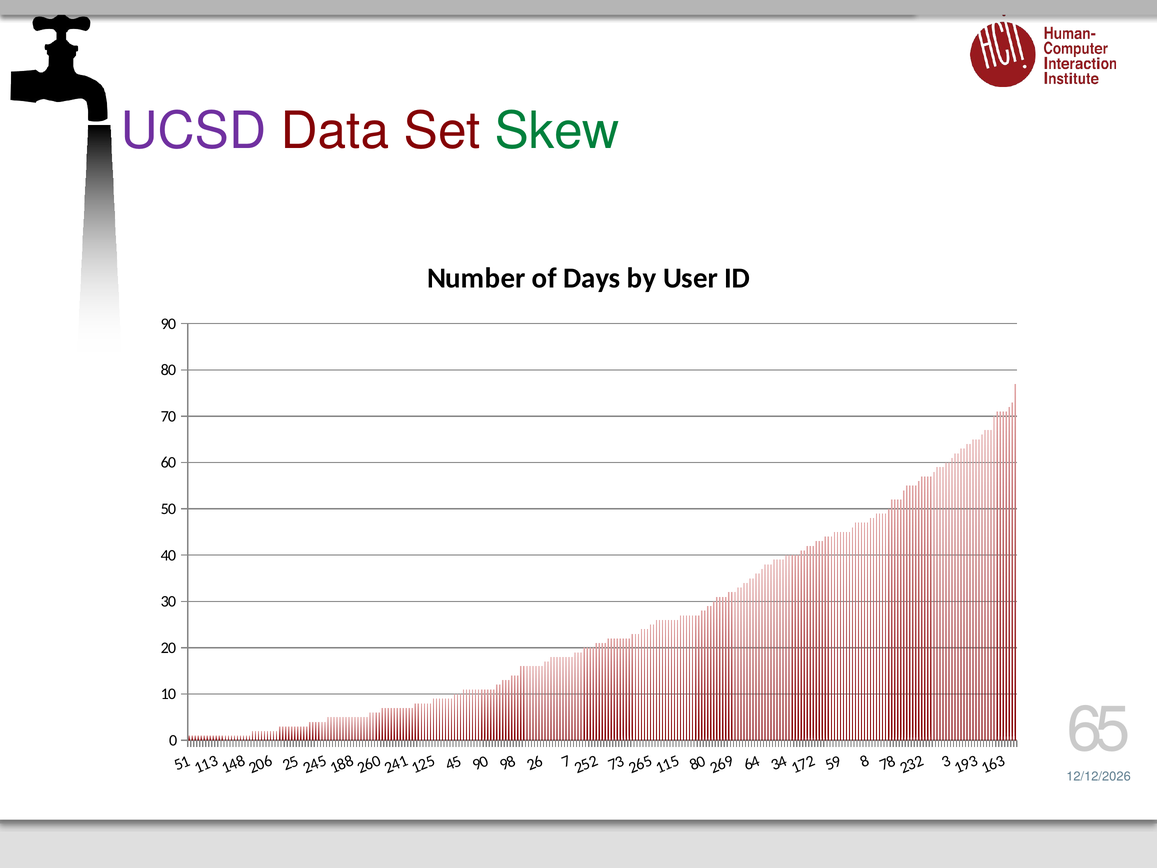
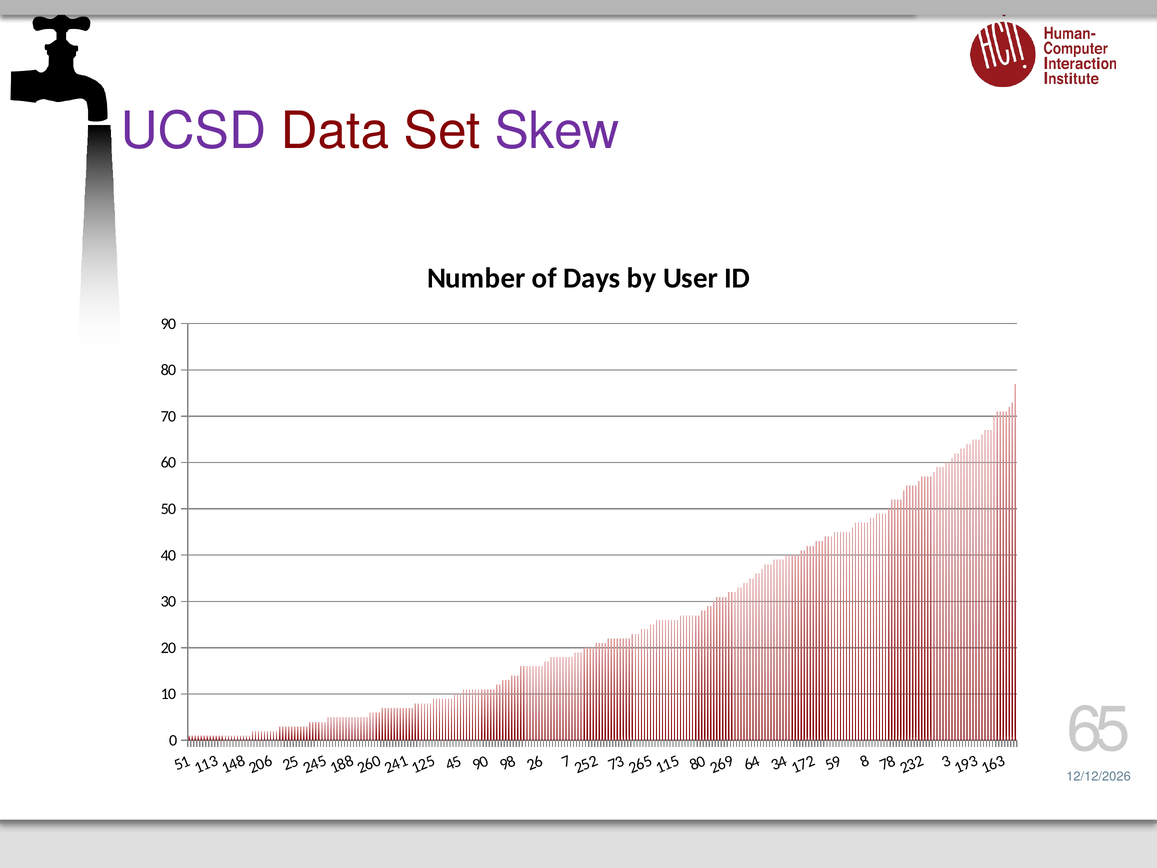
Skew colour: green -> purple
